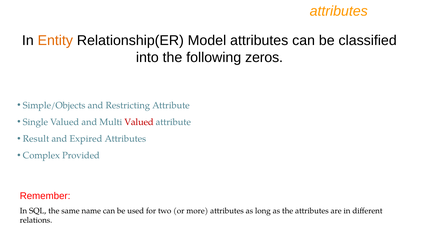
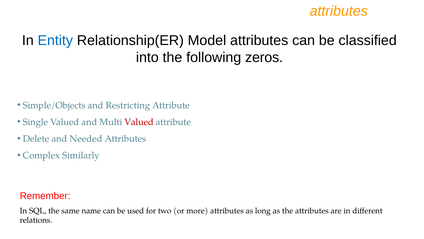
Entity colour: orange -> blue
Result: Result -> Delete
Expired: Expired -> Needed
Provided: Provided -> Similarly
